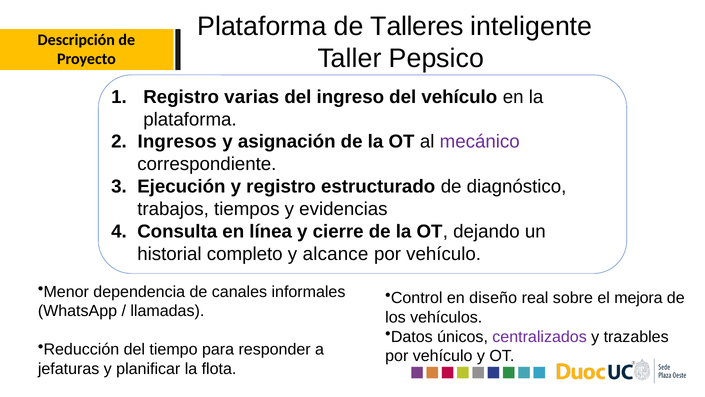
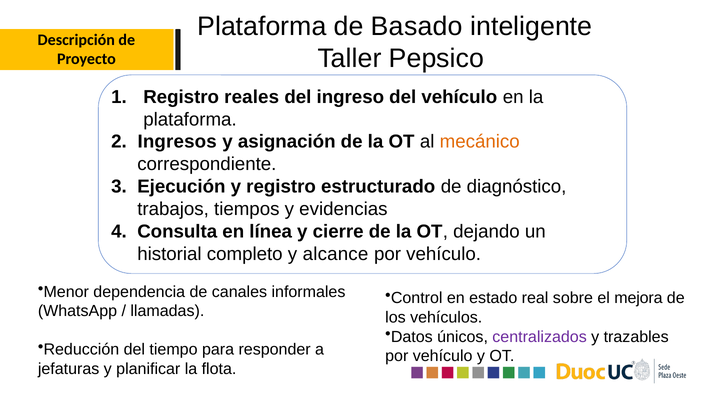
Talleres: Talleres -> Basado
varias: varias -> reales
mecánico colour: purple -> orange
diseño: diseño -> estado
